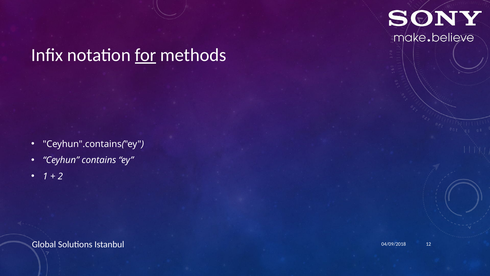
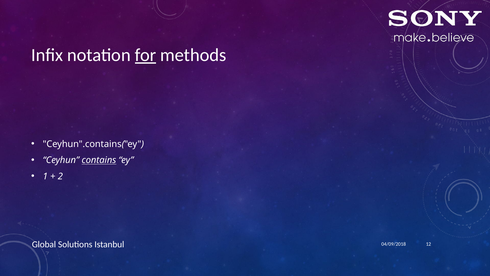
contains underline: none -> present
